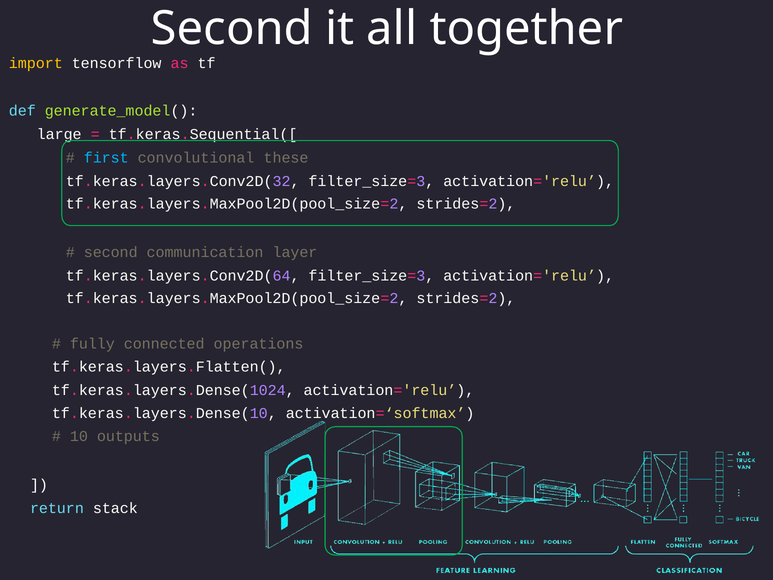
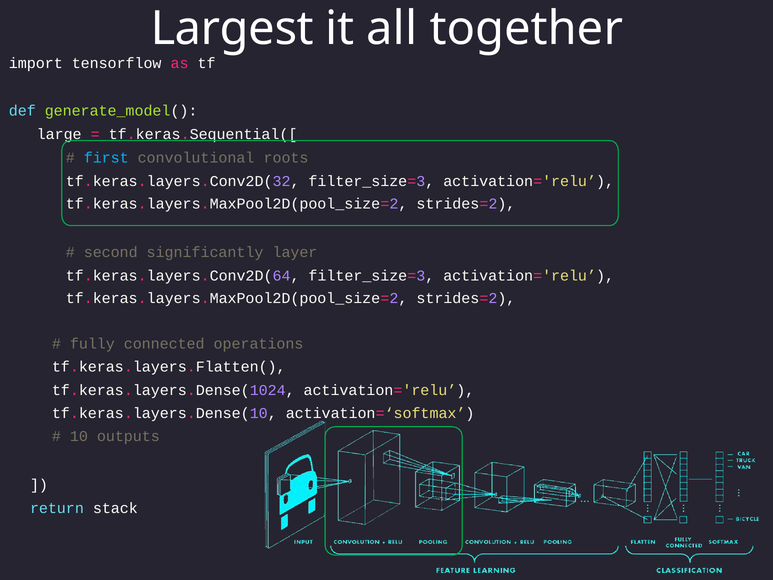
Second at (232, 29): Second -> Largest
import colour: yellow -> white
these: these -> roots
communication: communication -> significantly
